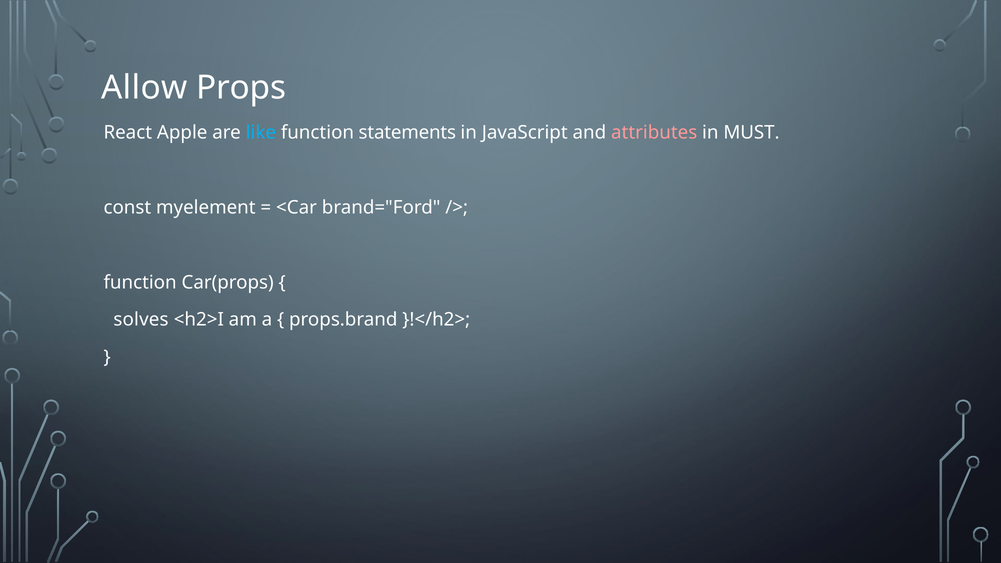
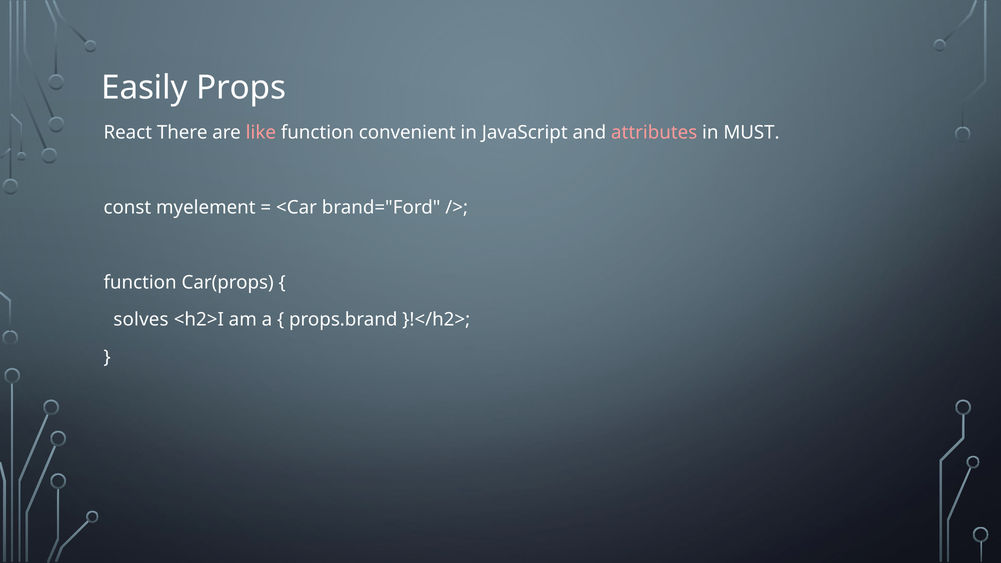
Allow: Allow -> Easily
Apple: Apple -> There
like colour: light blue -> pink
statements: statements -> convenient
